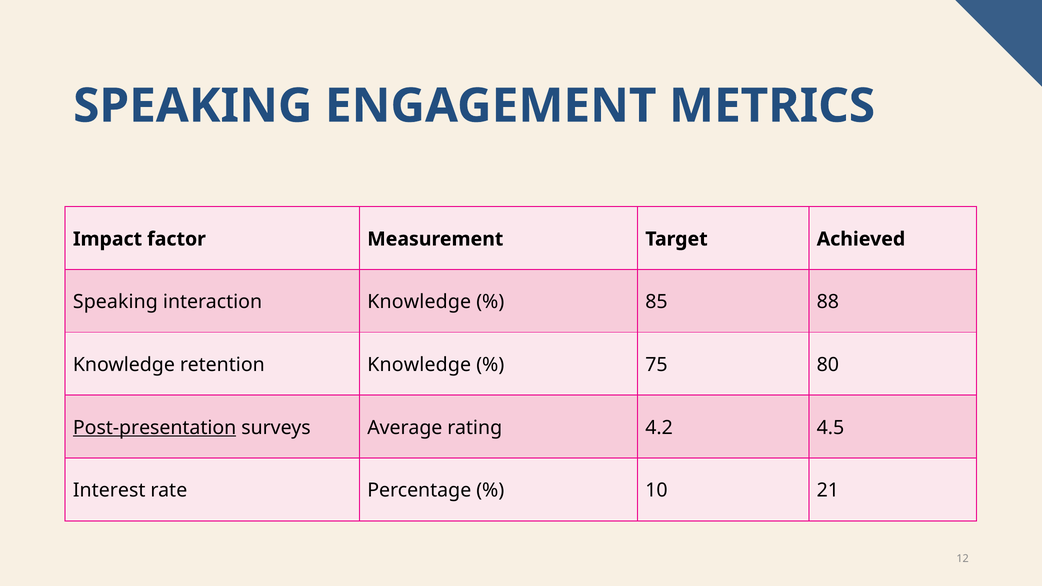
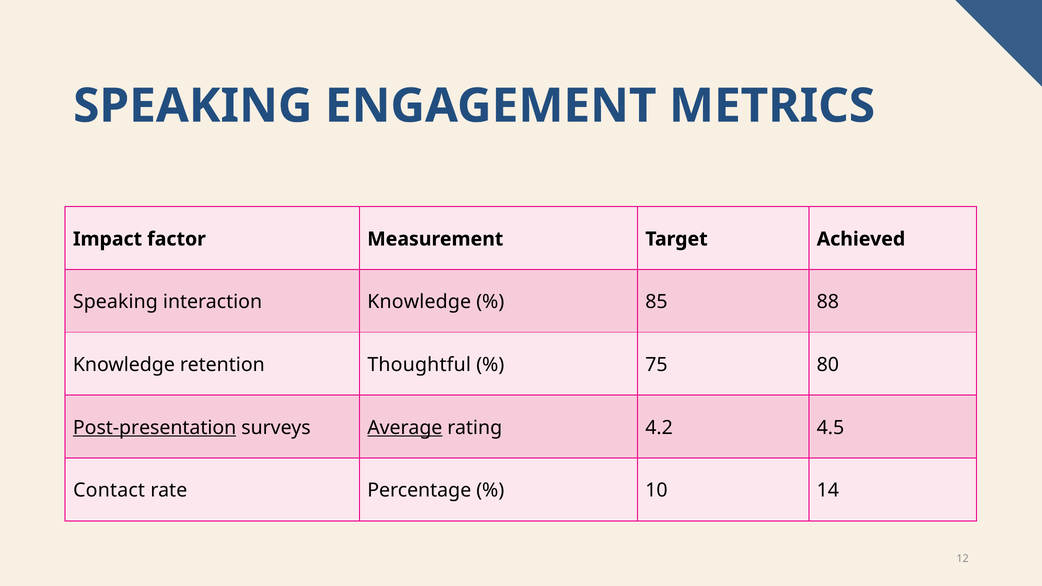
Knowledge at (419, 365): Knowledge -> Thoughtful
Average underline: none -> present
Interest: Interest -> Contact
21: 21 -> 14
